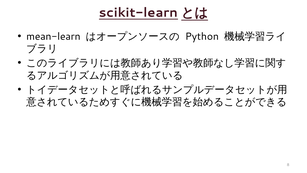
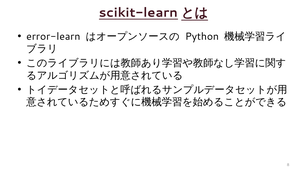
mean-learn: mean-learn -> error-learn
